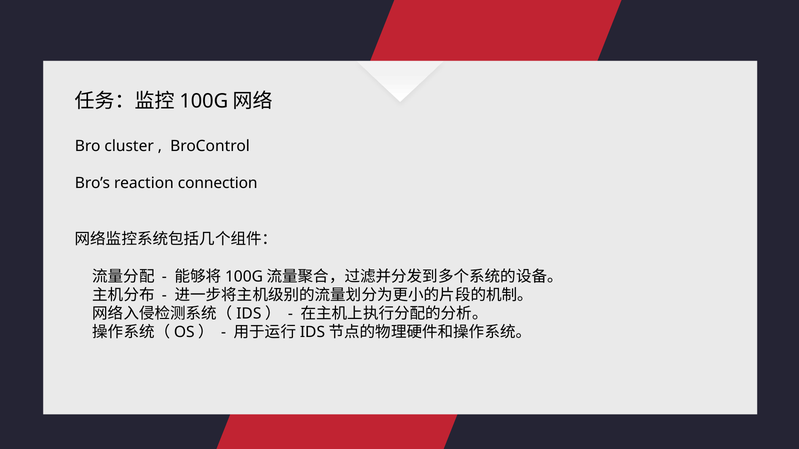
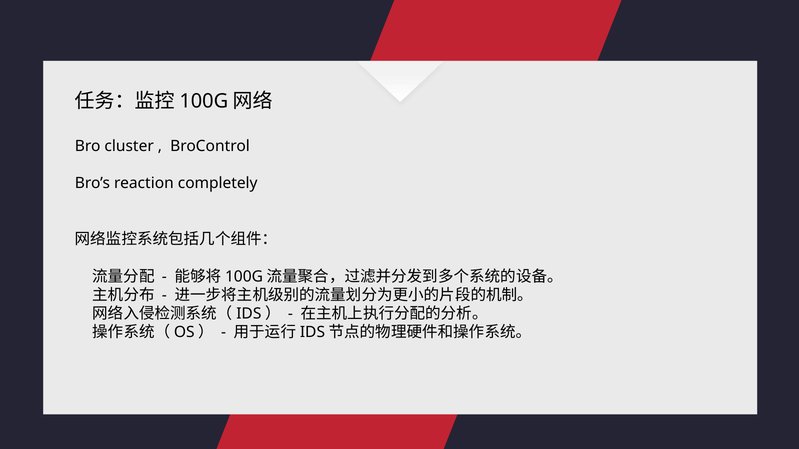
connection: connection -> completely
